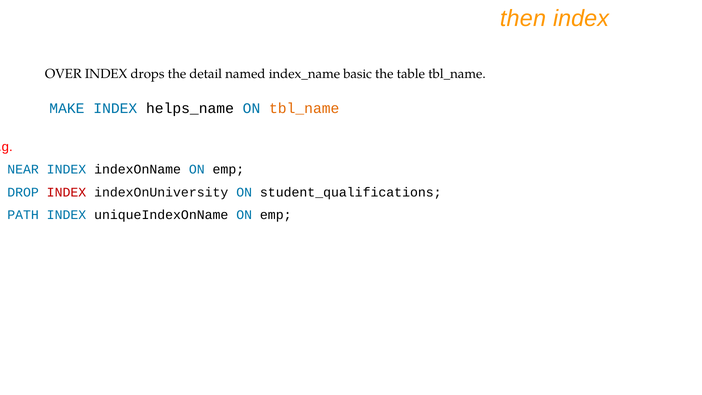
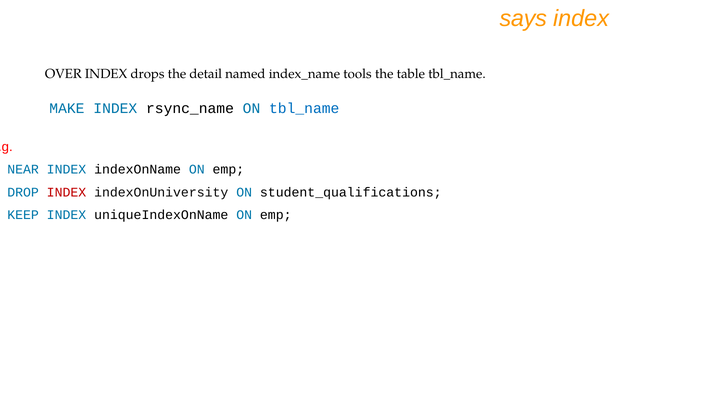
then: then -> says
basic: basic -> tools
helps_name: helps_name -> rsync_name
tbl_name at (304, 108) colour: orange -> blue
PATH: PATH -> KEEP
